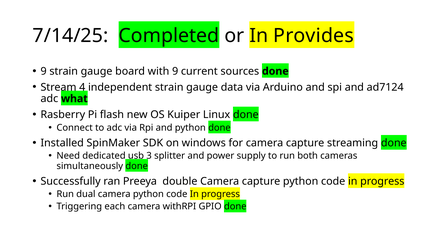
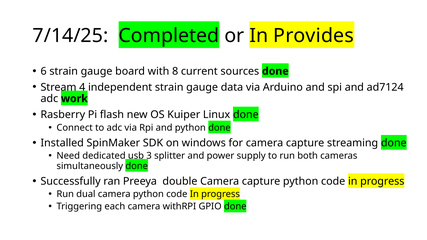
9 at (44, 71): 9 -> 6
with 9: 9 -> 8
what: what -> work
